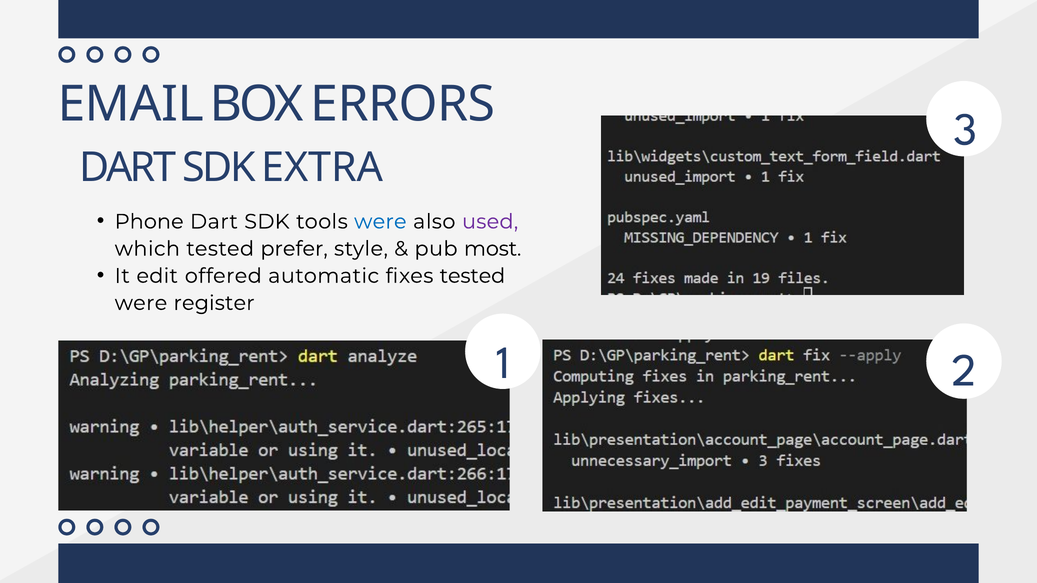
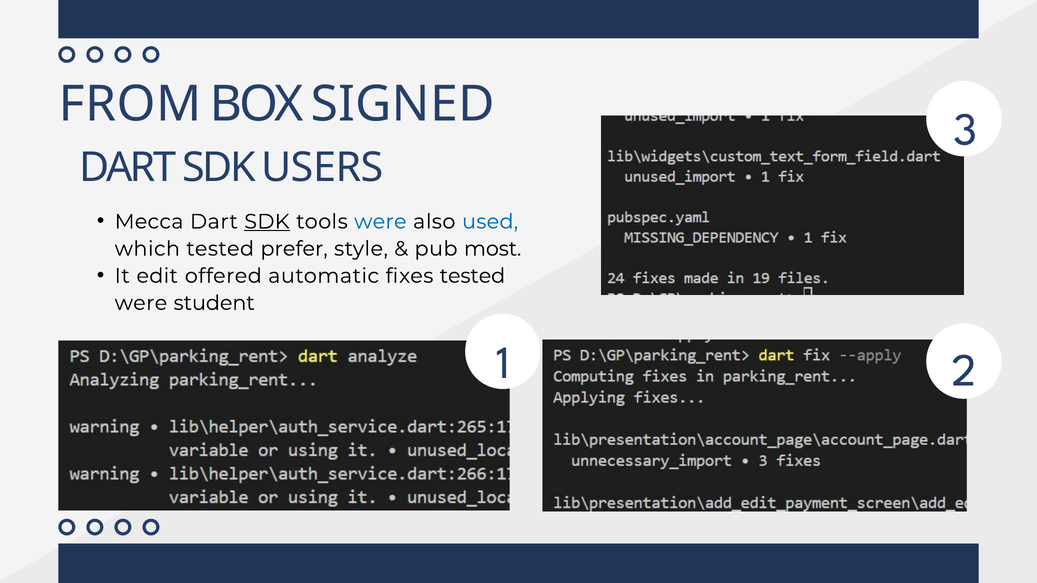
EMAIL: EMAIL -> FROM
ERRORS: ERRORS -> SIGNED
EXTRA: EXTRA -> USERS
Phone: Phone -> Mecca
SDK at (267, 222) underline: none -> present
used colour: purple -> blue
register: register -> student
